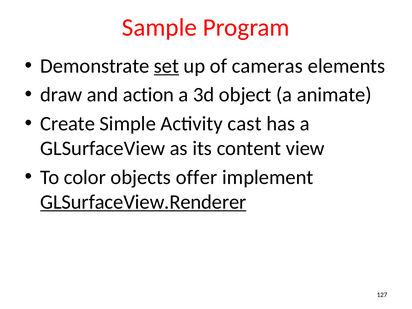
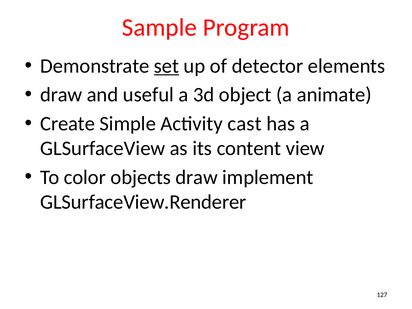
cameras: cameras -> detector
action: action -> useful
objects offer: offer -> draw
GLSurfaceView.Renderer underline: present -> none
